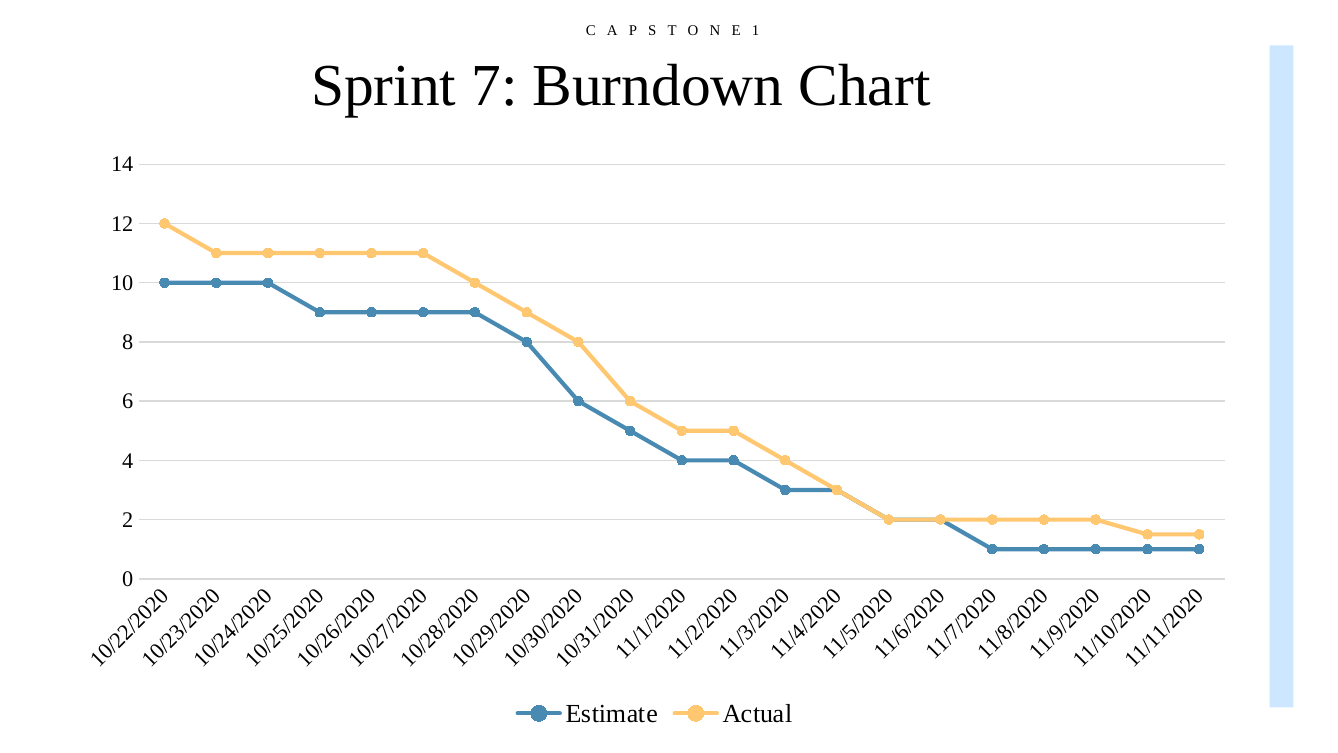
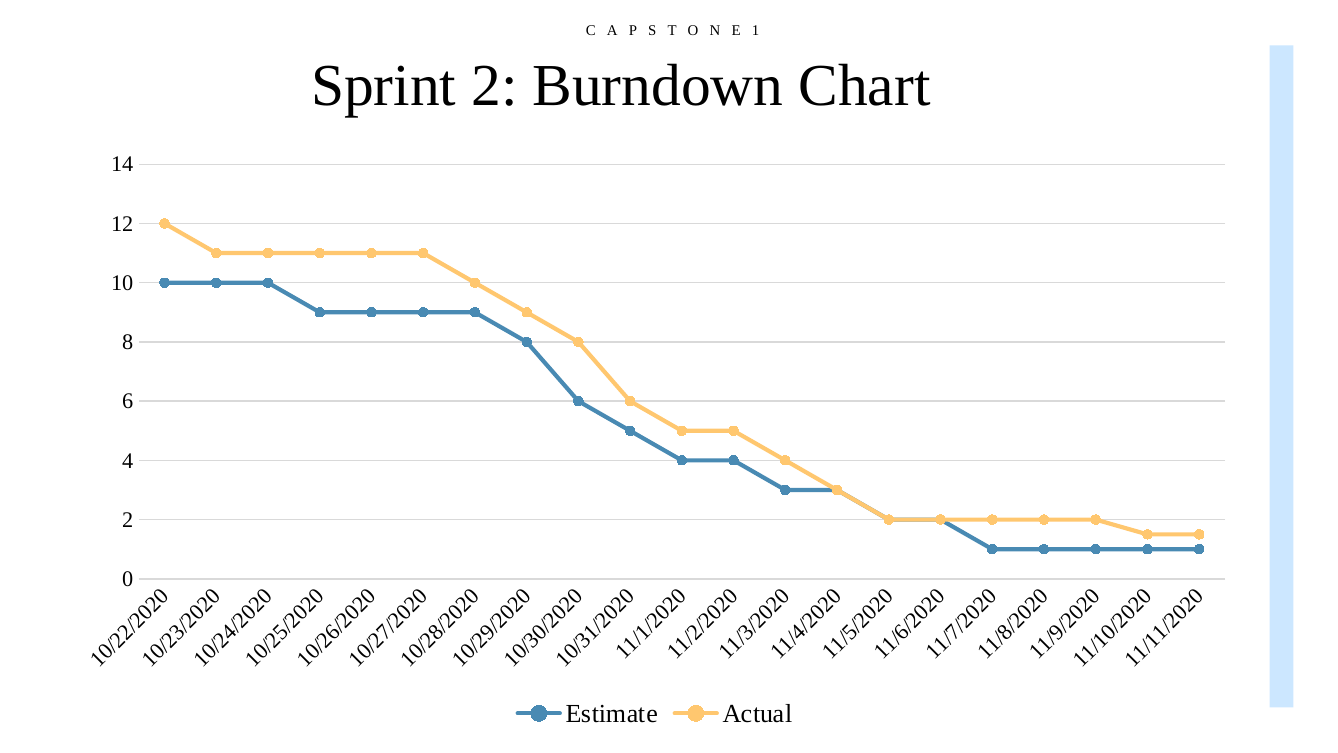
Sprint 7: 7 -> 2
